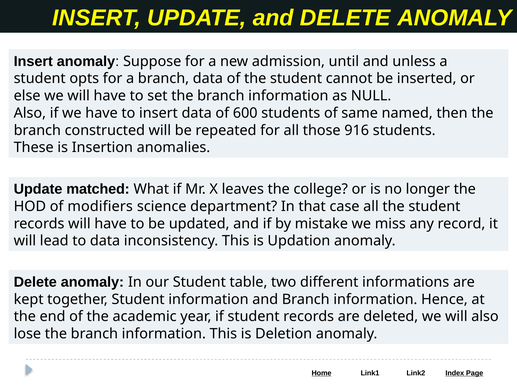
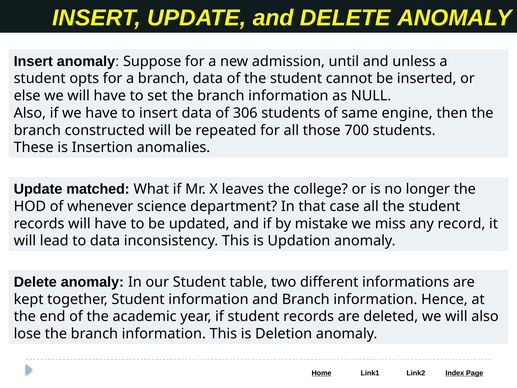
600: 600 -> 306
named: named -> engine
916: 916 -> 700
modifiers: modifiers -> whenever
